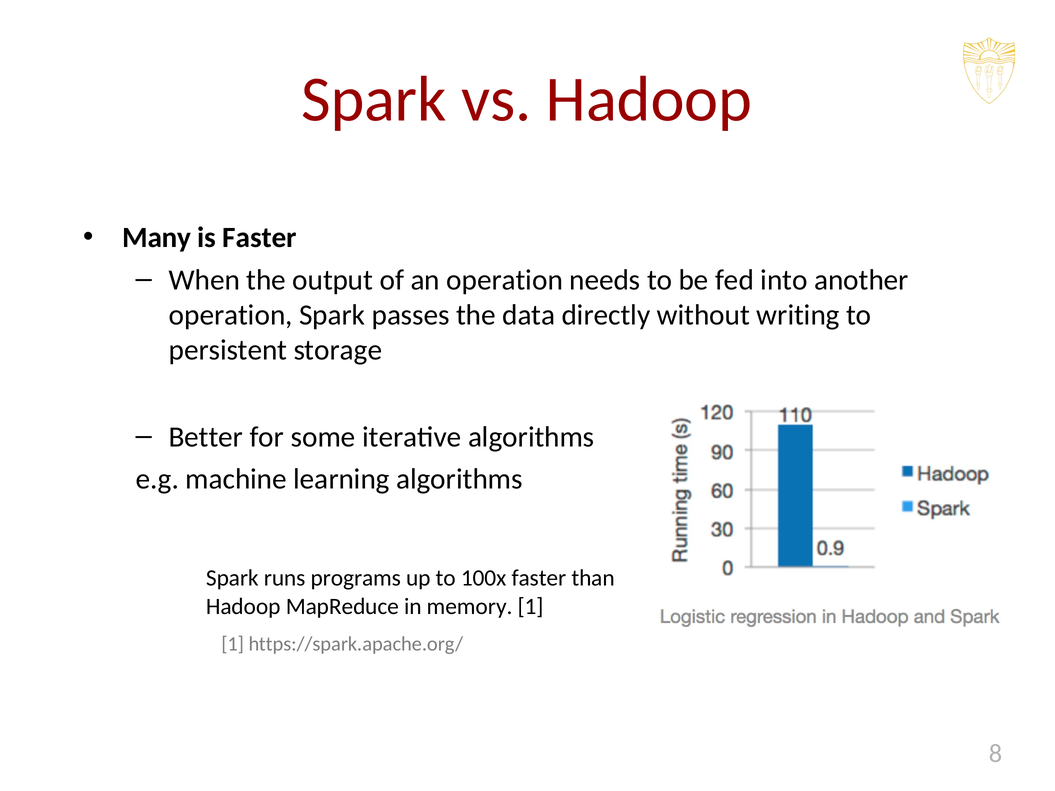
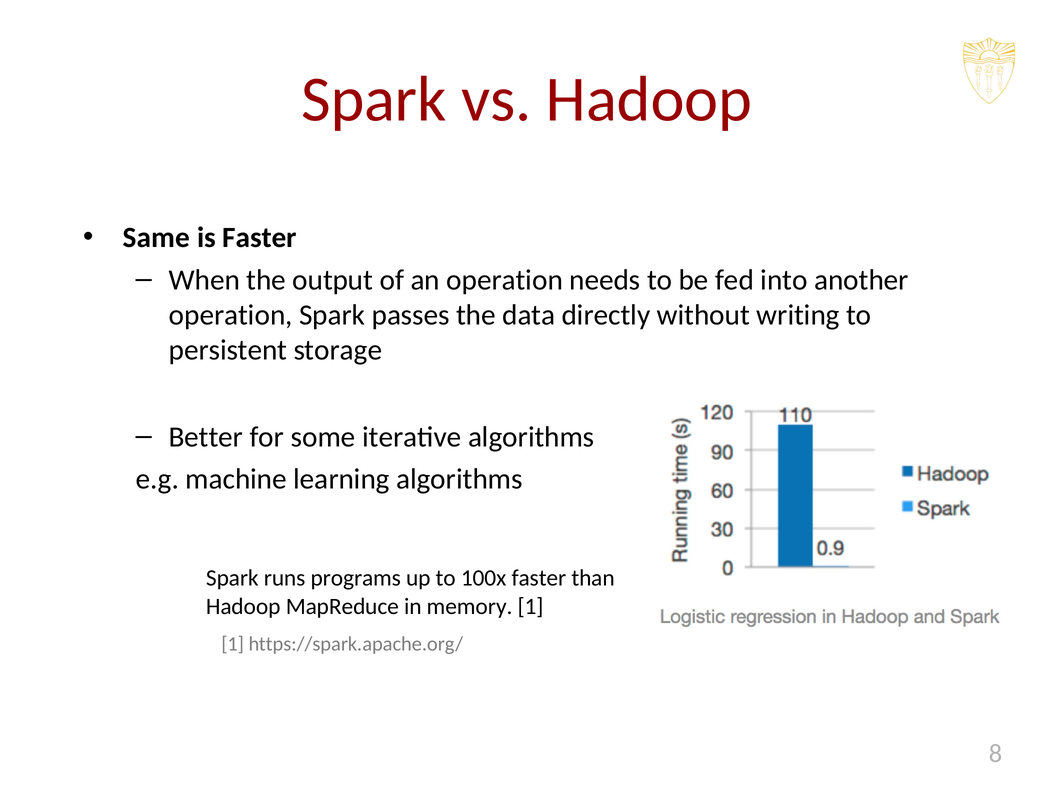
Many: Many -> Same
